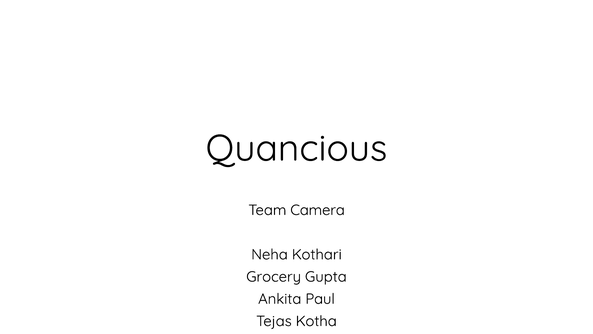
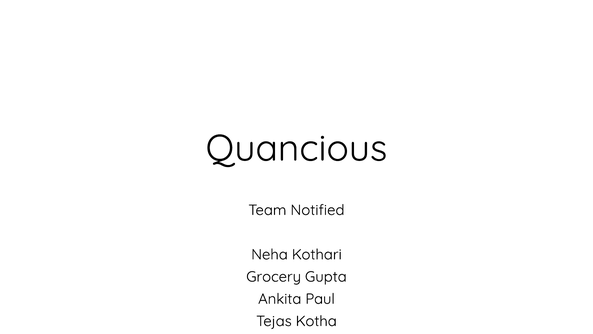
Camera: Camera -> Notified
